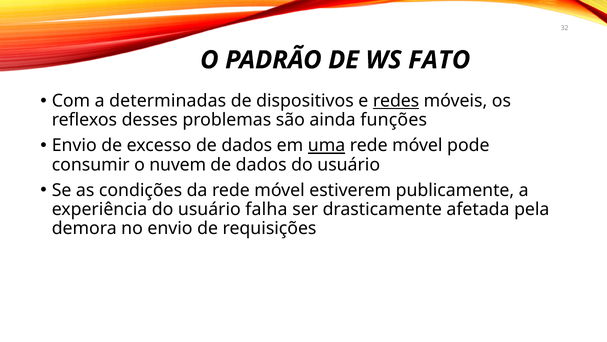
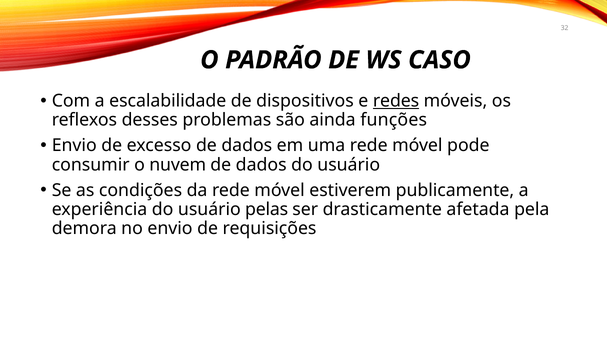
FATO: FATO -> CASO
determinadas: determinadas -> escalabilidade
uma underline: present -> none
falha: falha -> pelas
